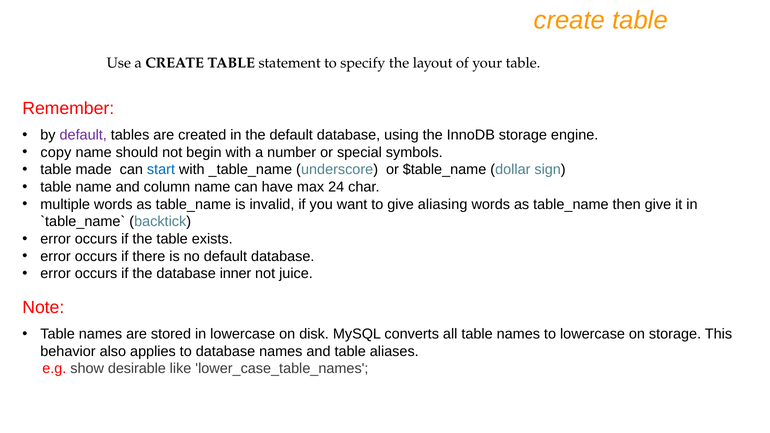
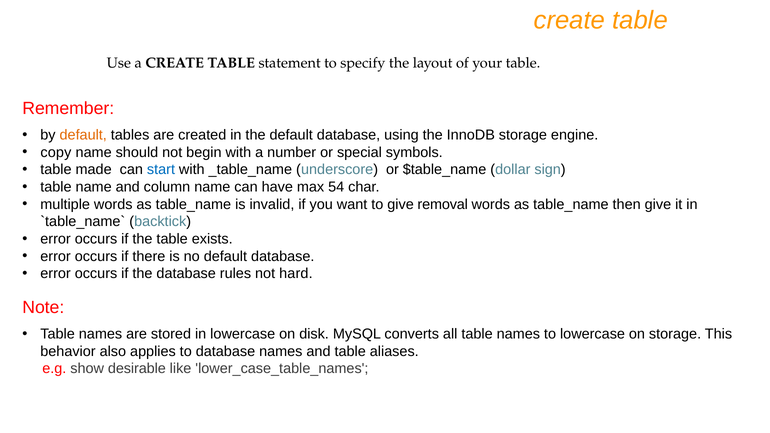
default at (83, 135) colour: purple -> orange
24: 24 -> 54
aliasing: aliasing -> removal
inner: inner -> rules
juice: juice -> hard
